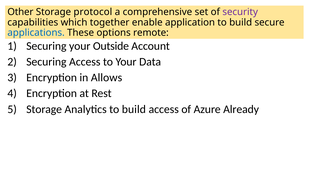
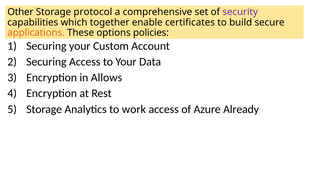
application: application -> certificates
applications colour: blue -> orange
remote: remote -> policies
Outside: Outside -> Custom
Analytics to build: build -> work
